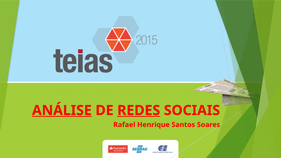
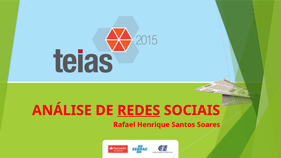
ANÁLISE underline: present -> none
